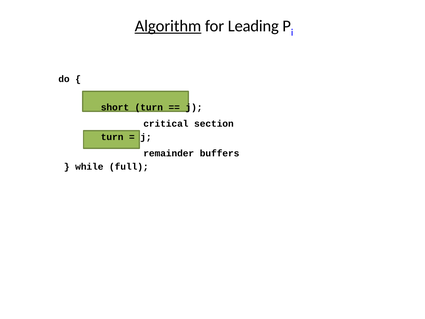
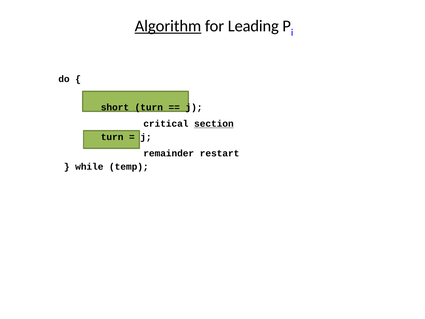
section underline: none -> present
buffers: buffers -> restart
full: full -> temp
